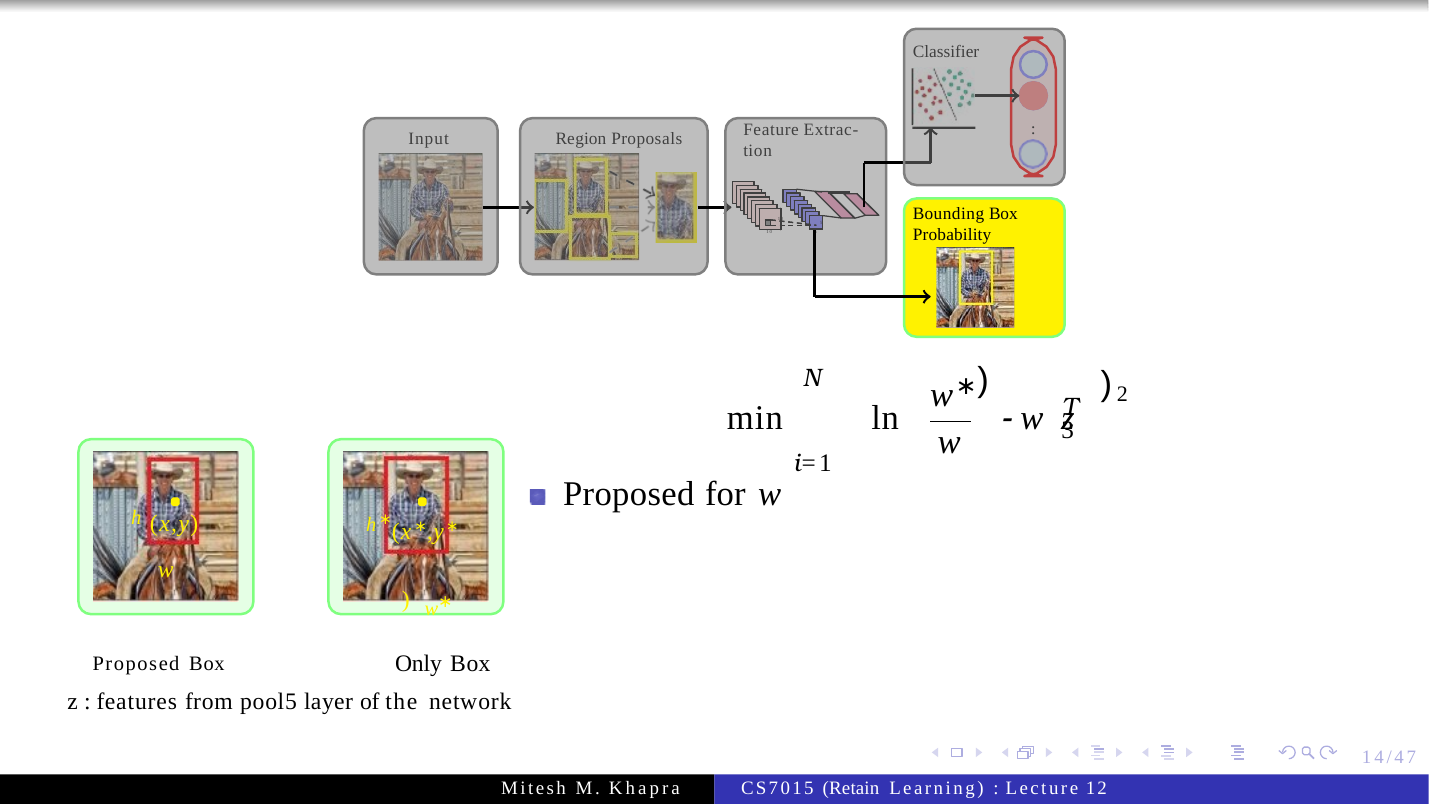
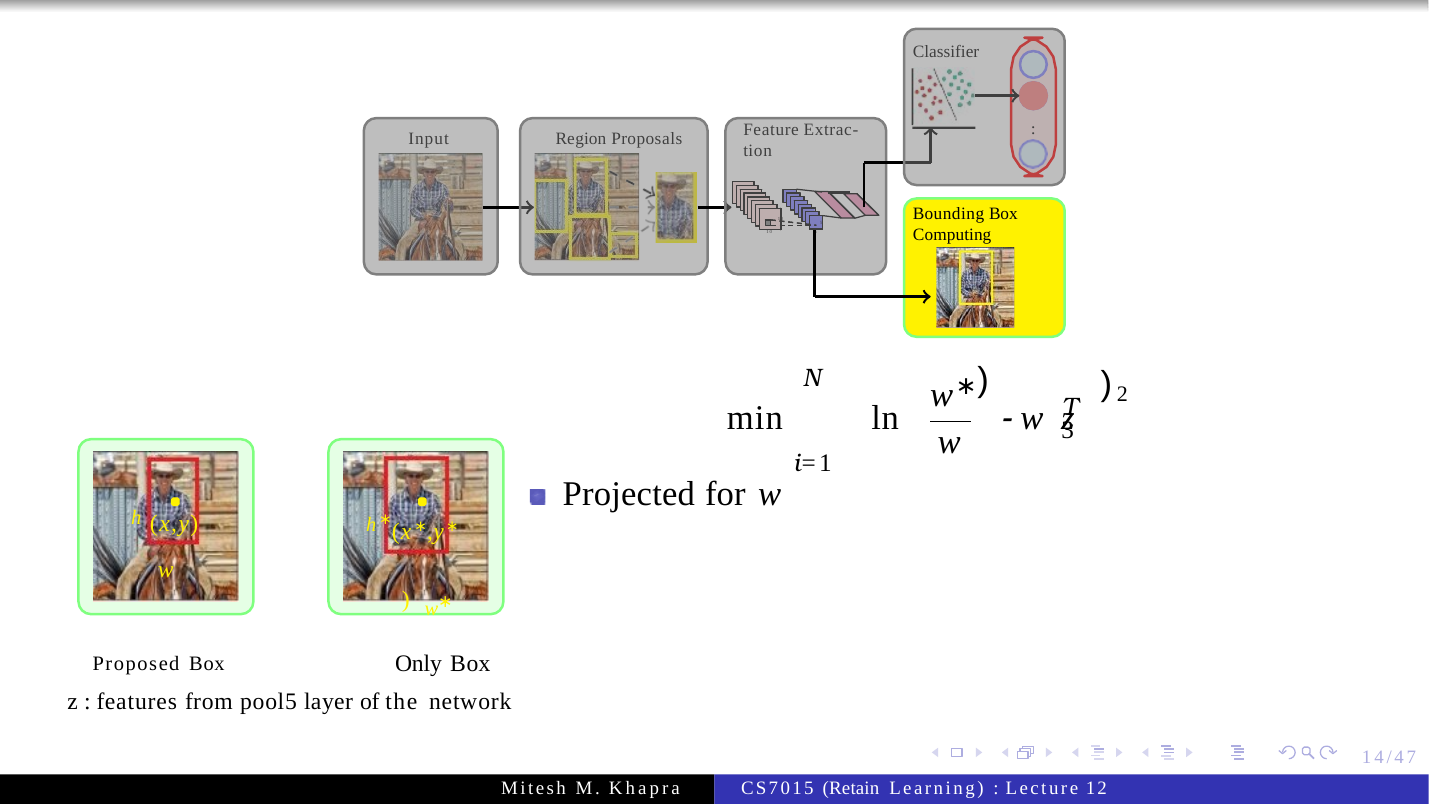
Probability: Probability -> Computing
Proposed at (629, 494): Proposed -> Projected
